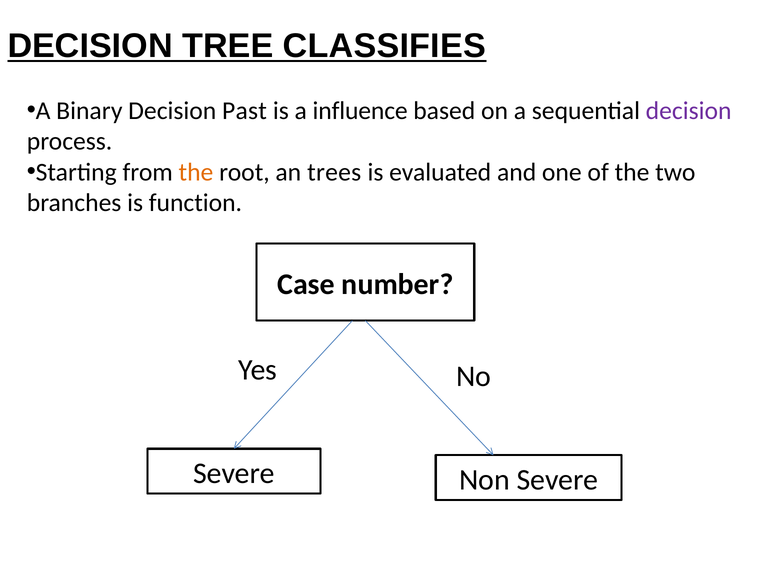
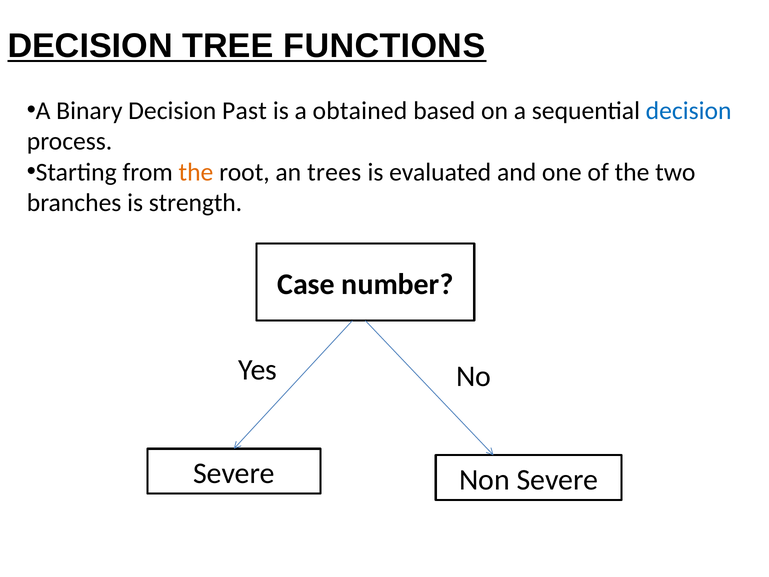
CLASSIFIES: CLASSIFIES -> FUNCTIONS
influence: influence -> obtained
decision at (689, 111) colour: purple -> blue
function: function -> strength
